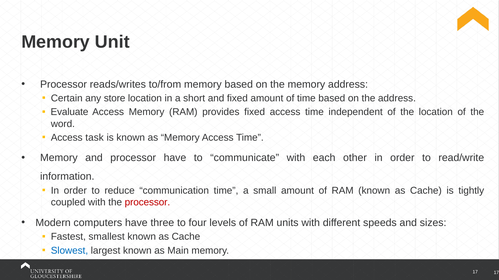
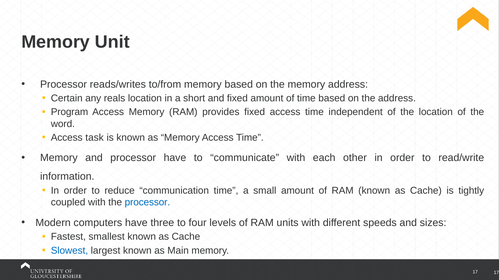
store: store -> reals
Evaluate: Evaluate -> Program
processor at (147, 203) colour: red -> blue
